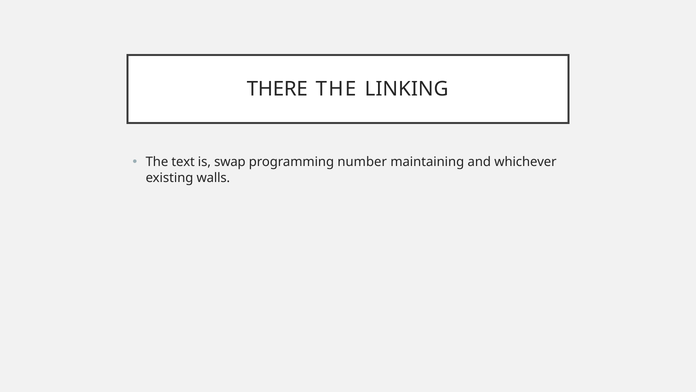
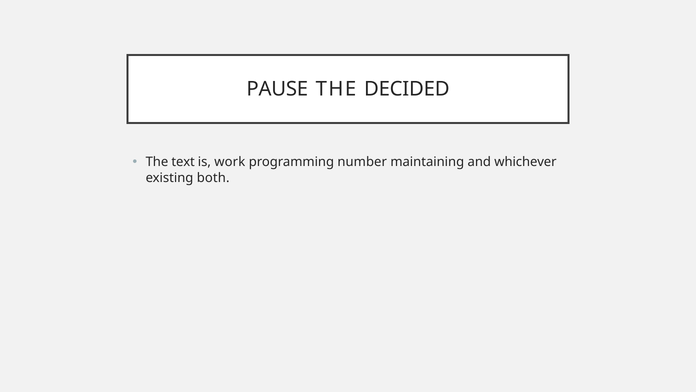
THERE: THERE -> PAUSE
LINKING: LINKING -> DECIDED
swap: swap -> work
walls: walls -> both
